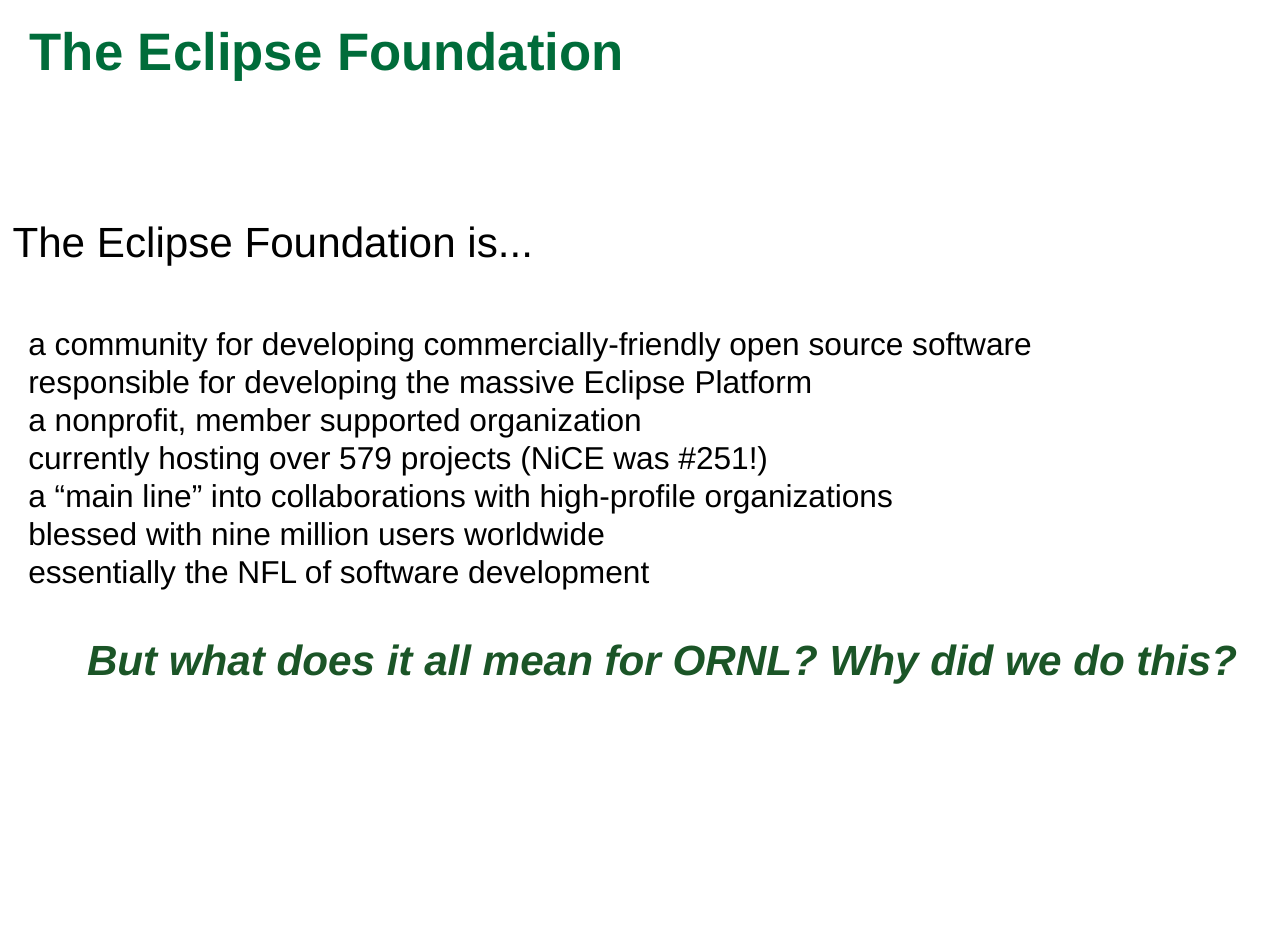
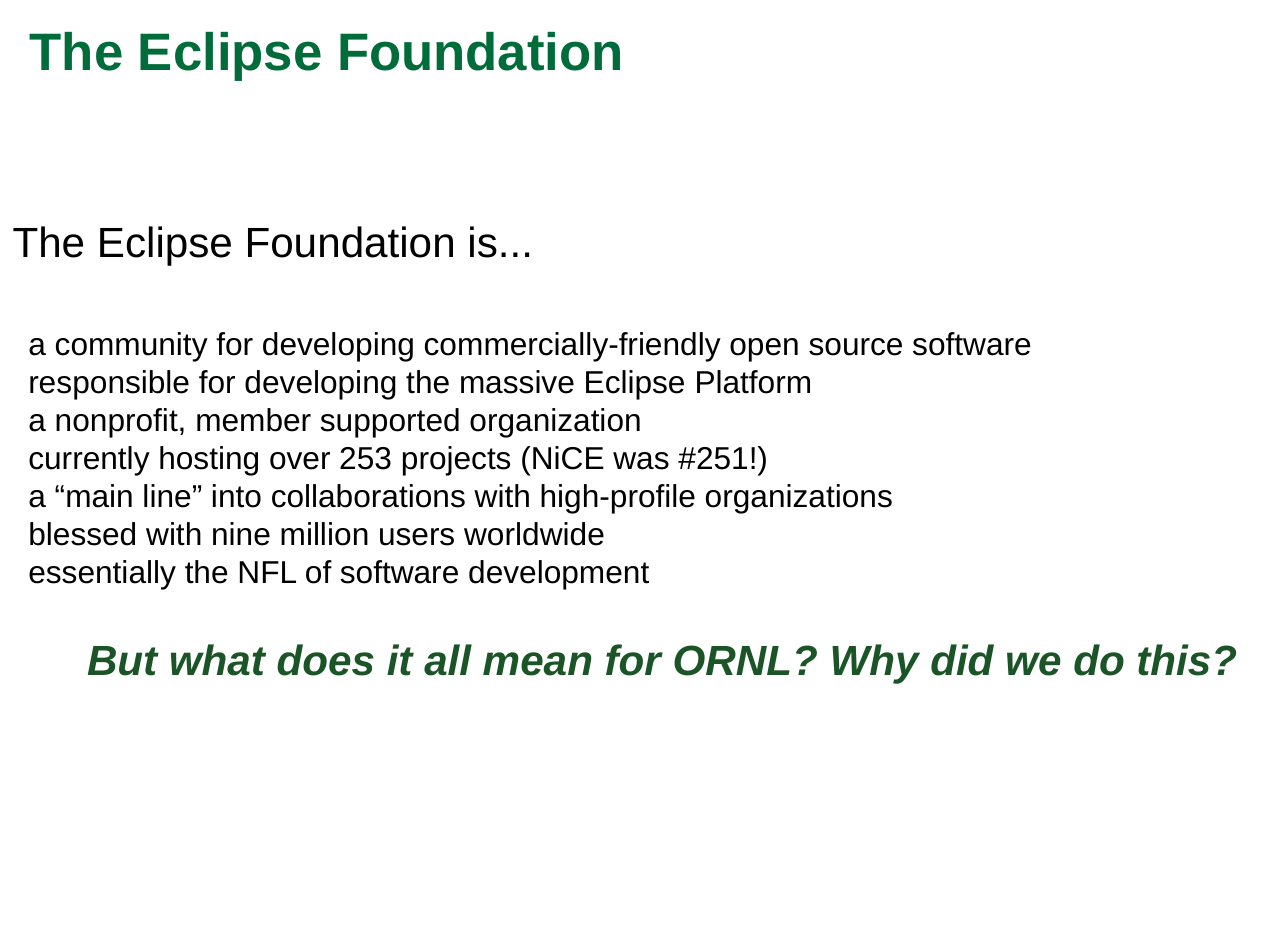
579: 579 -> 253
